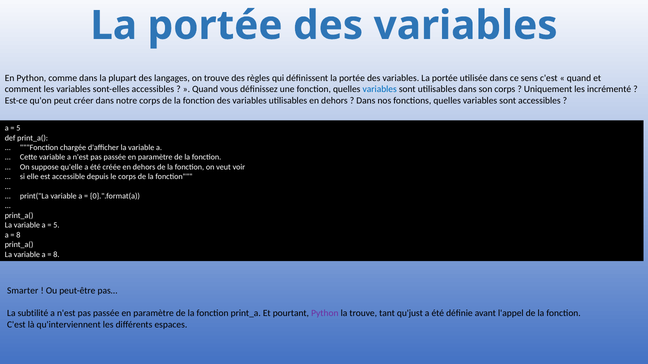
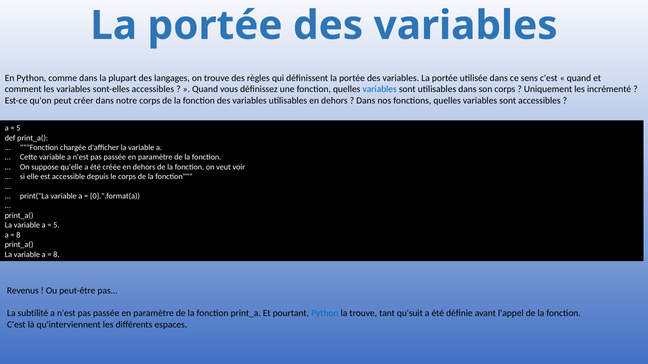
Smarter: Smarter -> Revenus
Python at (325, 314) colour: purple -> blue
qu'just: qu'just -> qu'suit
